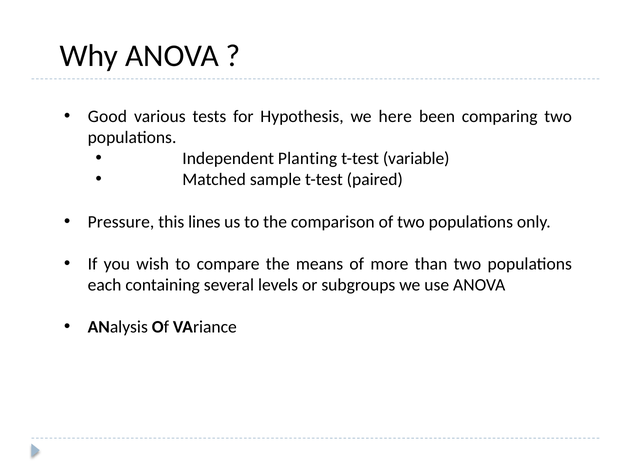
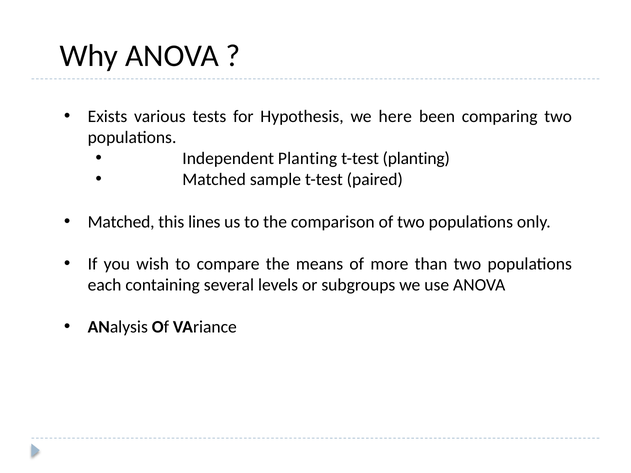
Good: Good -> Exists
t-test variable: variable -> planting
Pressure at (121, 222): Pressure -> Matched
